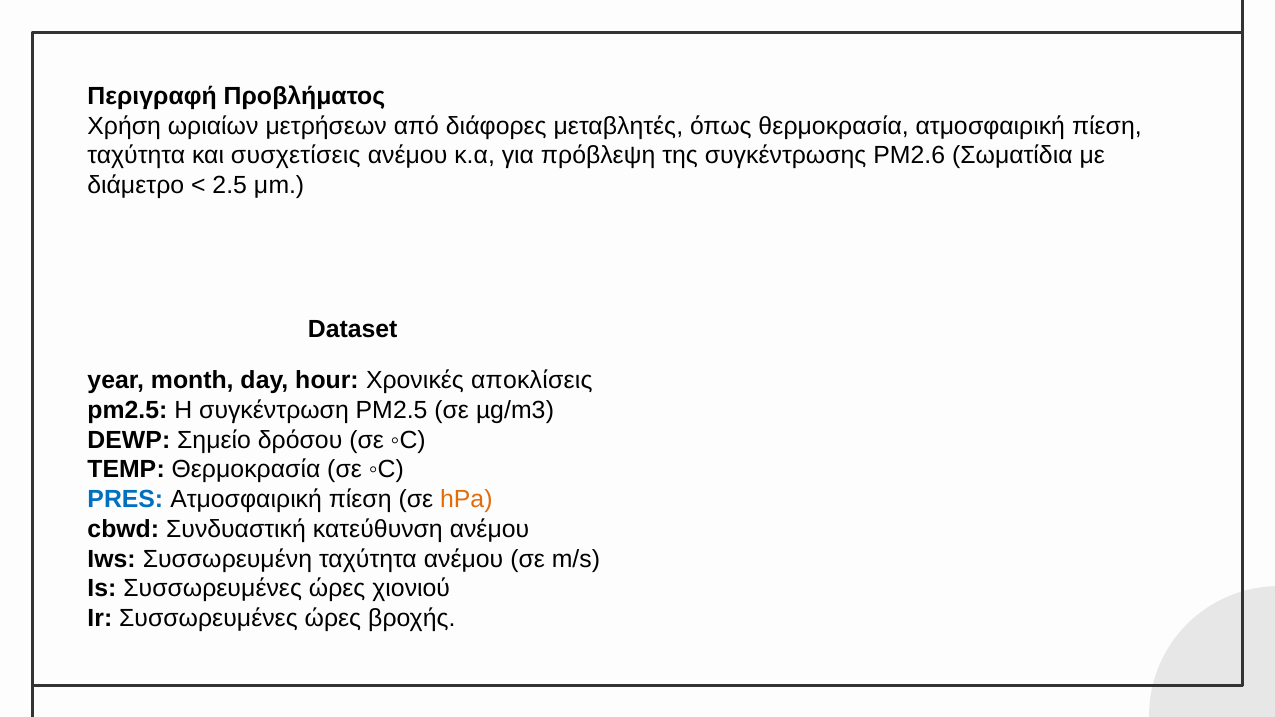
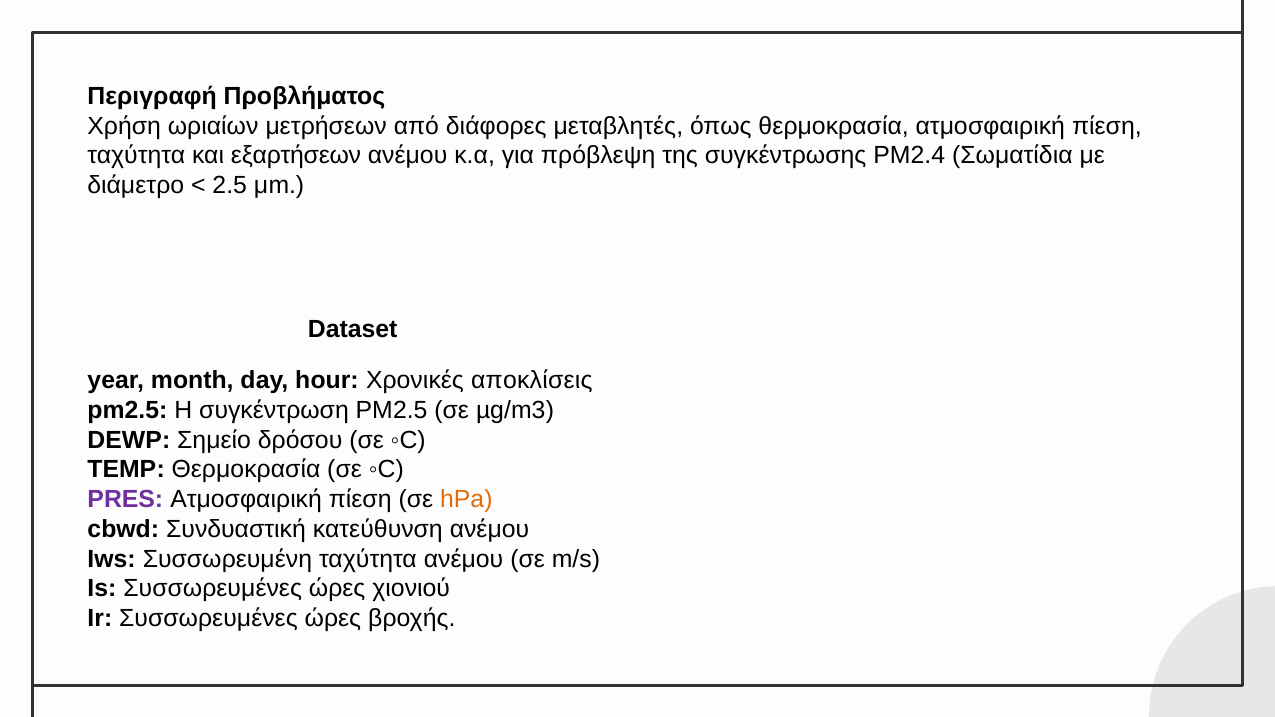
συσχετίσεις: συσχετίσεις -> εξαρτήσεων
PM2.6: PM2.6 -> PM2.4
PRES colour: blue -> purple
